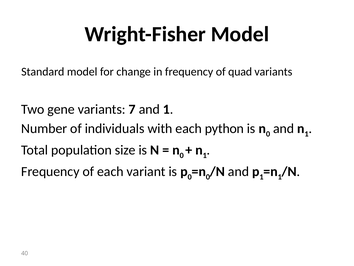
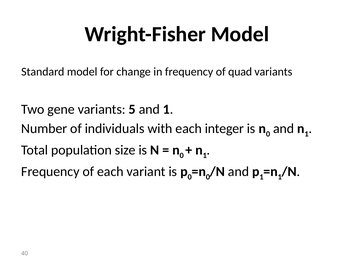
7: 7 -> 5
python: python -> integer
